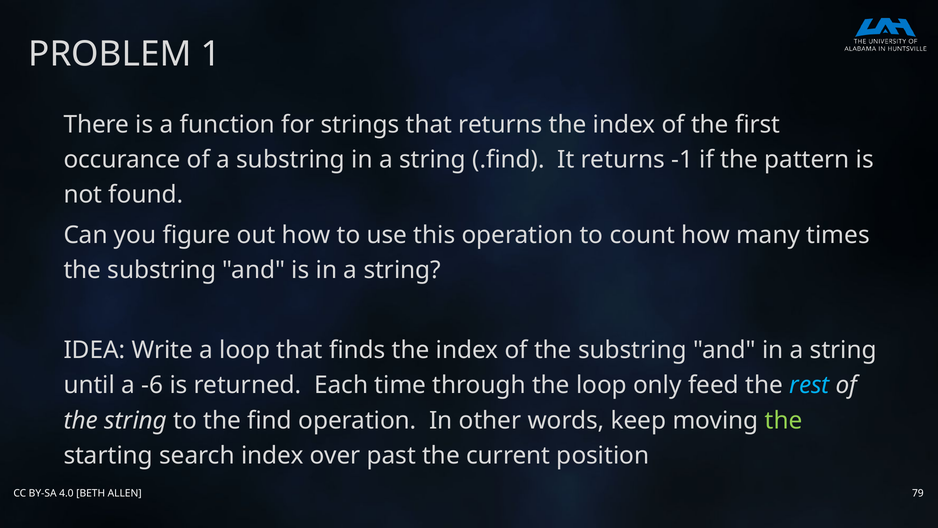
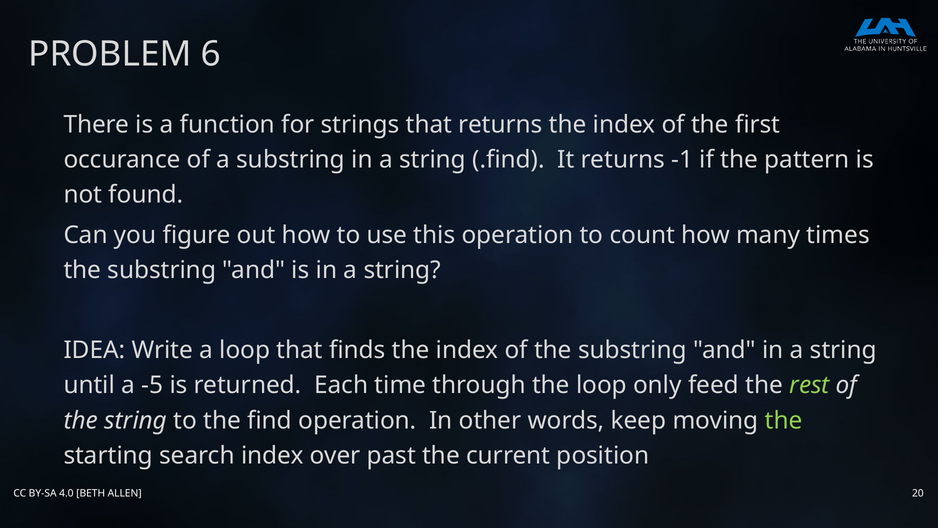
1: 1 -> 6
-6: -6 -> -5
rest colour: light blue -> light green
79: 79 -> 20
